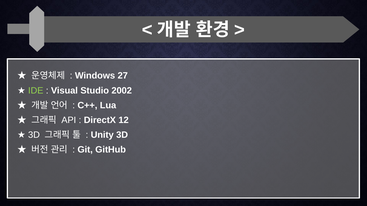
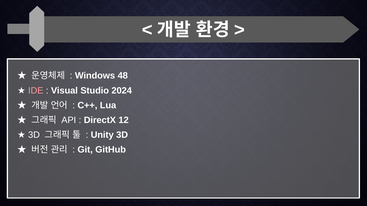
27: 27 -> 48
IDE colour: light green -> pink
2002: 2002 -> 2024
